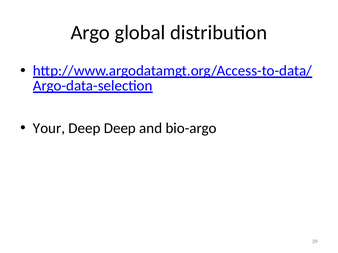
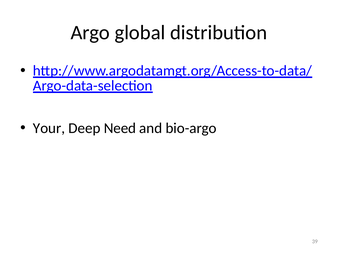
Deep Deep: Deep -> Need
